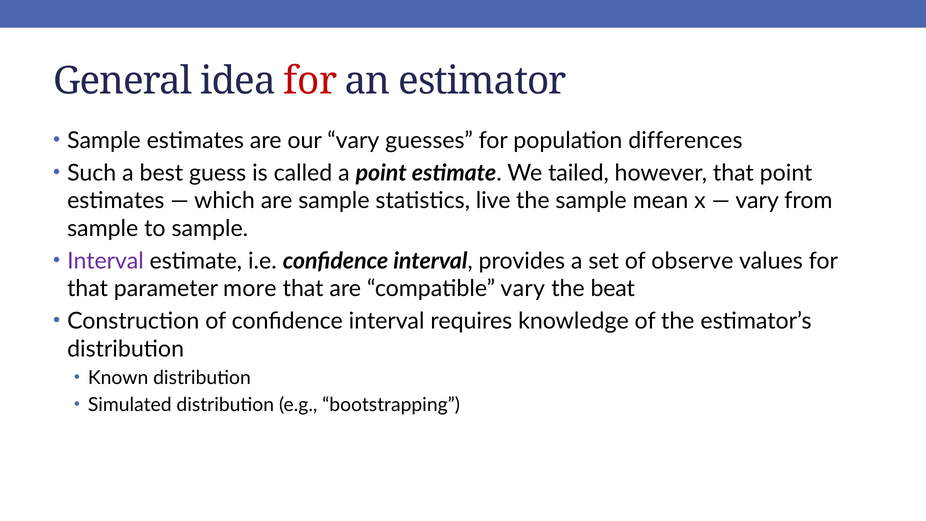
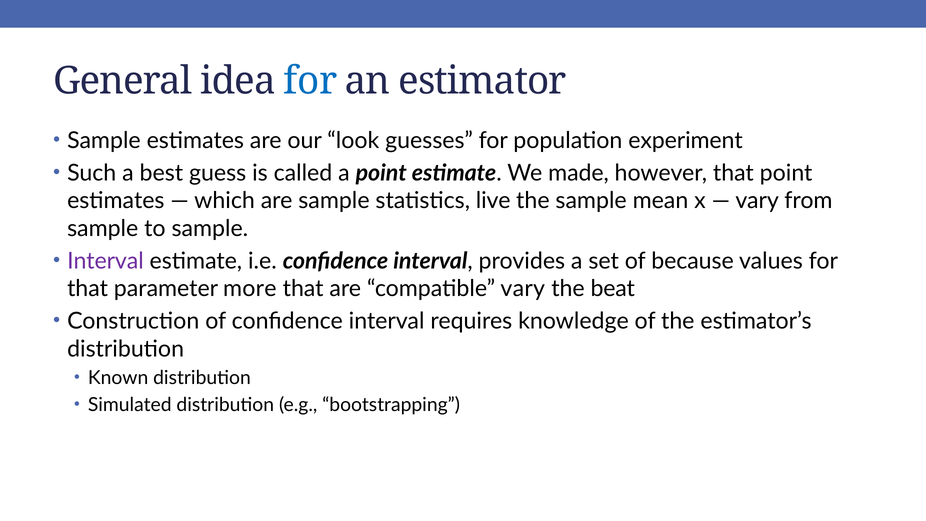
for at (310, 81) colour: red -> blue
our vary: vary -> look
differences: differences -> experiment
tailed: tailed -> made
observe: observe -> because
